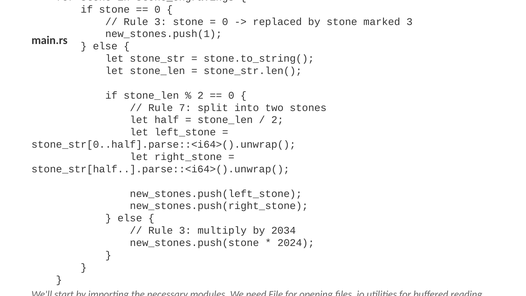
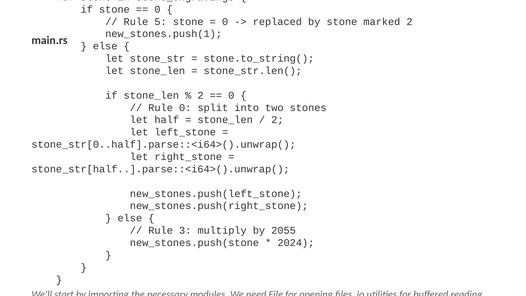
3 at (161, 22): 3 -> 5
marked 3: 3 -> 2
Rule 7: 7 -> 0
2034: 2034 -> 2055
